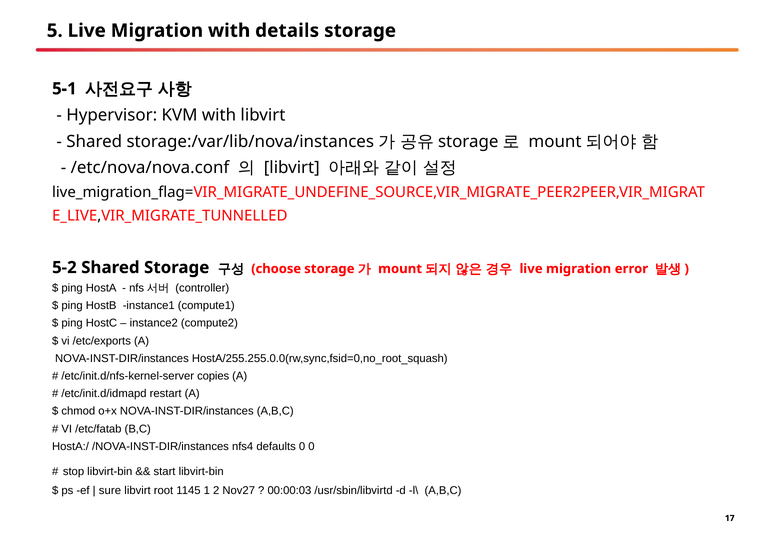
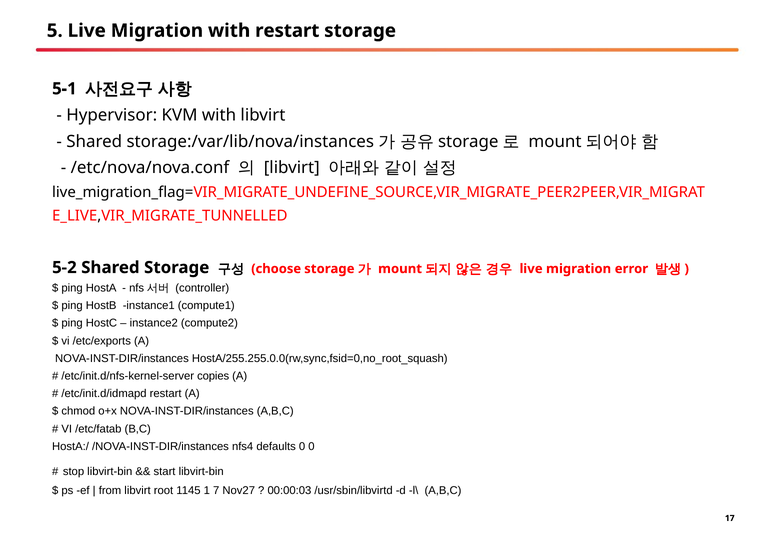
with details: details -> restart
sure: sure -> from
2: 2 -> 7
